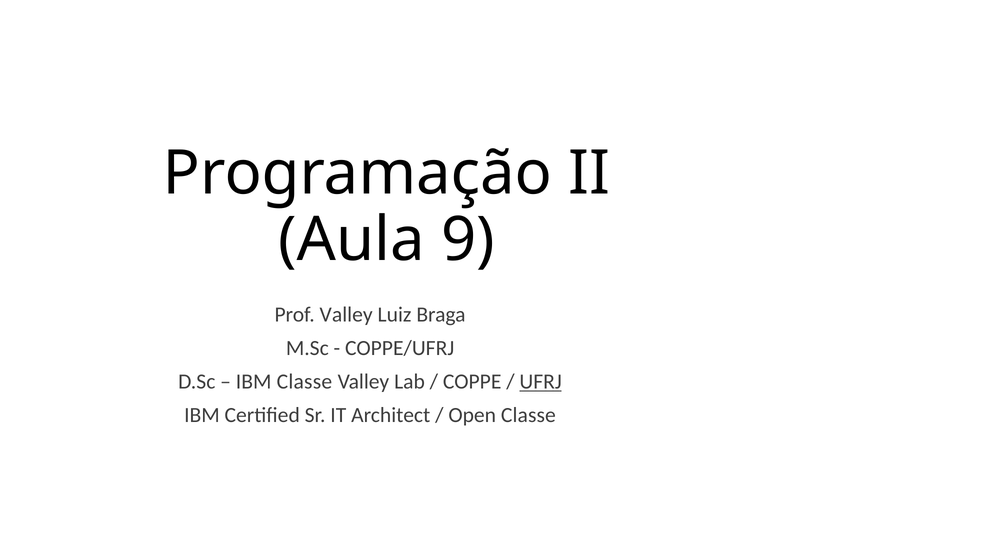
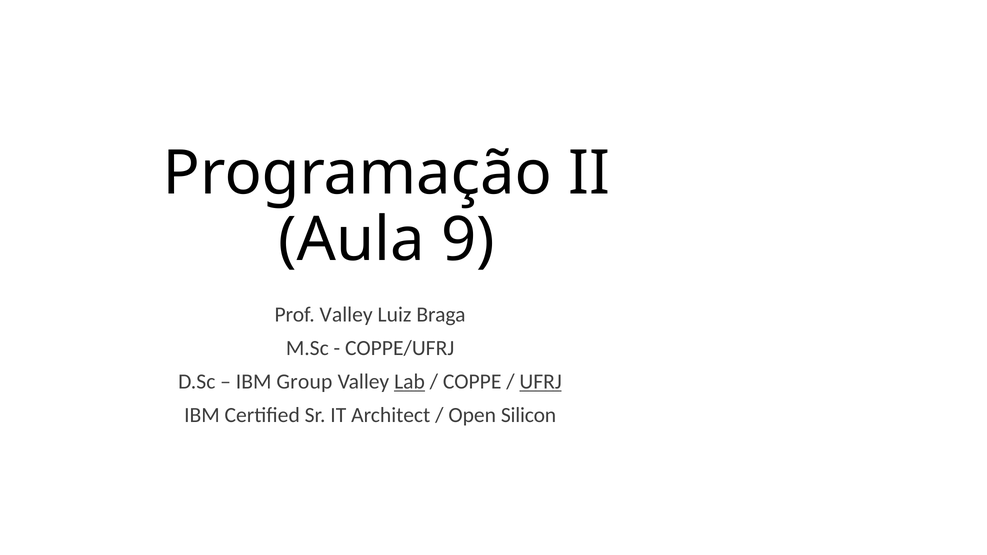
IBM Classe: Classe -> Group
Lab underline: none -> present
Open Classe: Classe -> Silicon
